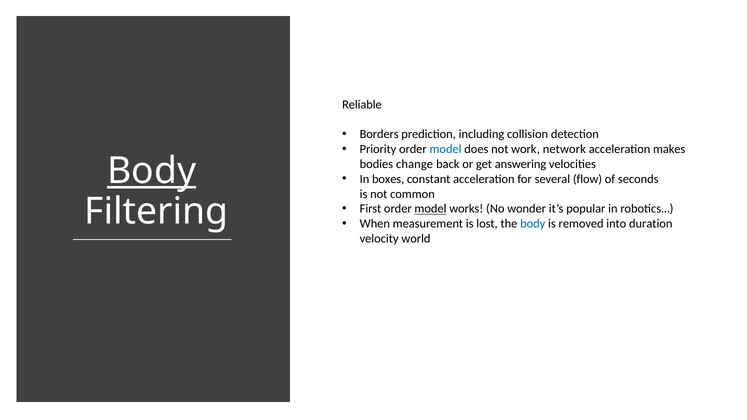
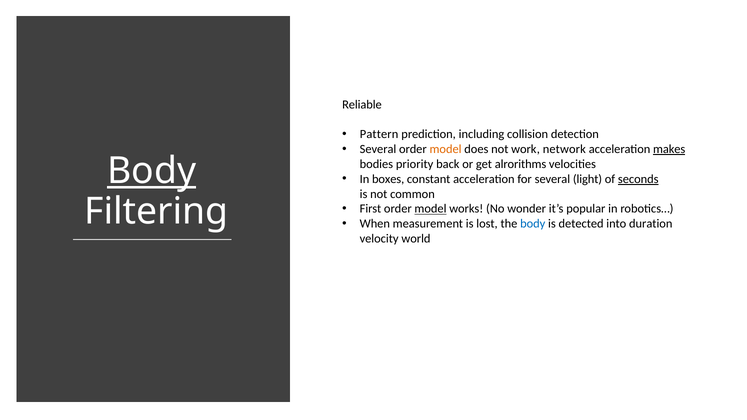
Borders: Borders -> Pattern
Priority at (378, 149): Priority -> Several
model at (446, 149) colour: blue -> orange
makes underline: none -> present
change: change -> priority
answering: answering -> alrorithms
flow: flow -> light
seconds underline: none -> present
removed: removed -> detected
